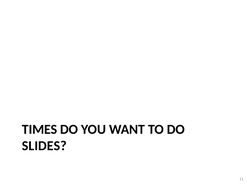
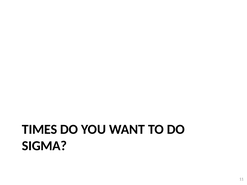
SLIDES: SLIDES -> SIGMA
